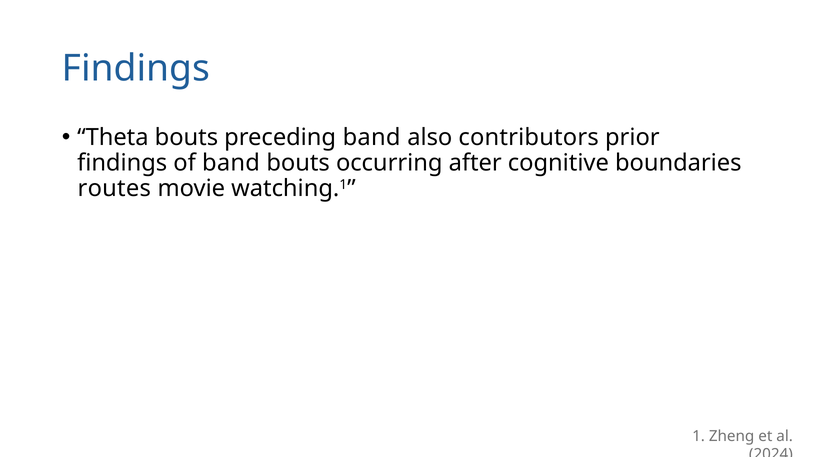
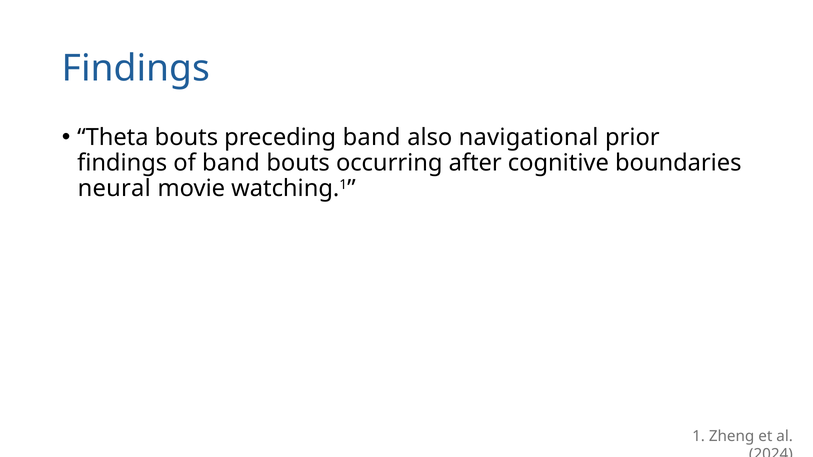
contributors: contributors -> navigational
routes: routes -> neural
